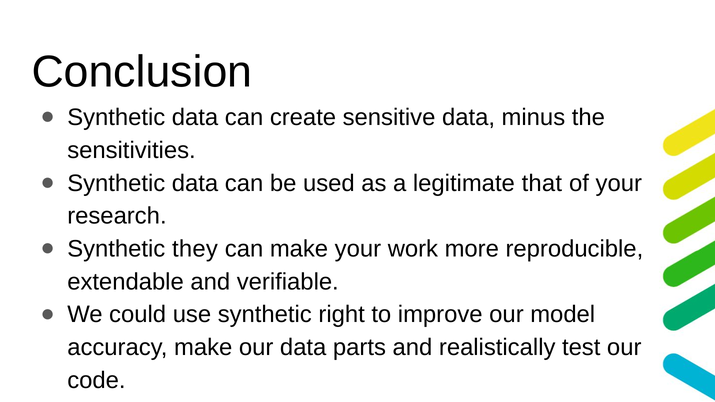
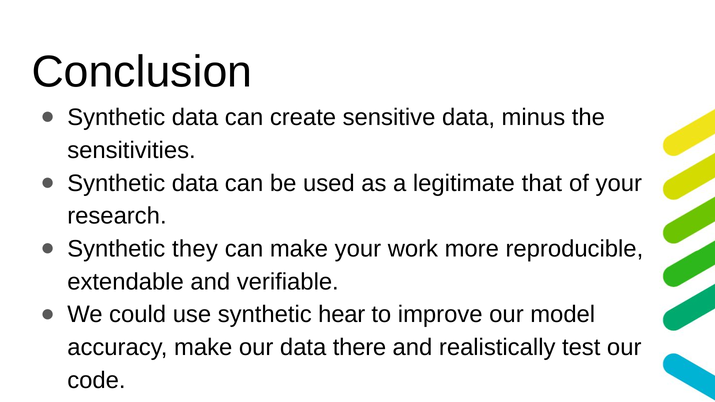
right: right -> hear
parts: parts -> there
